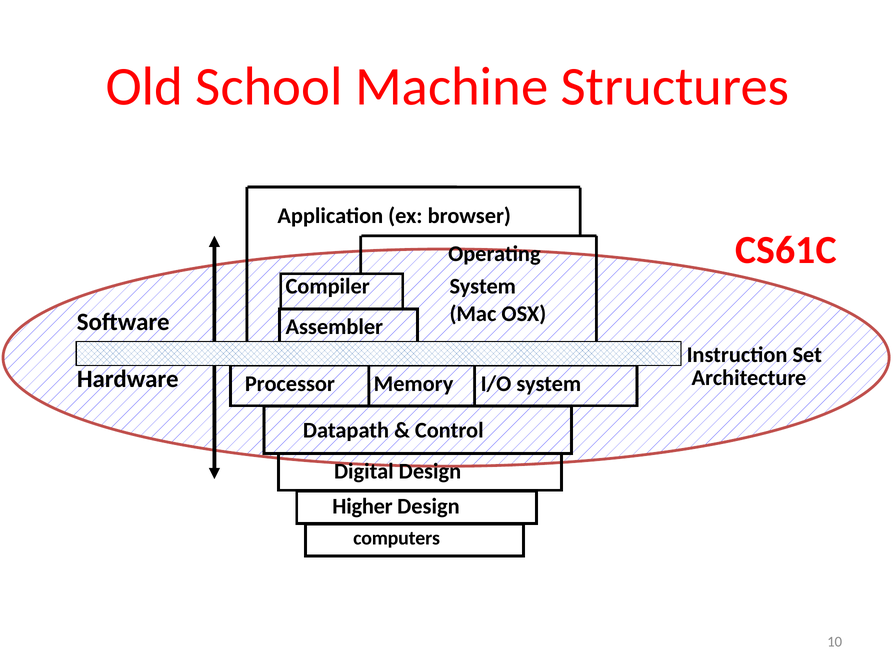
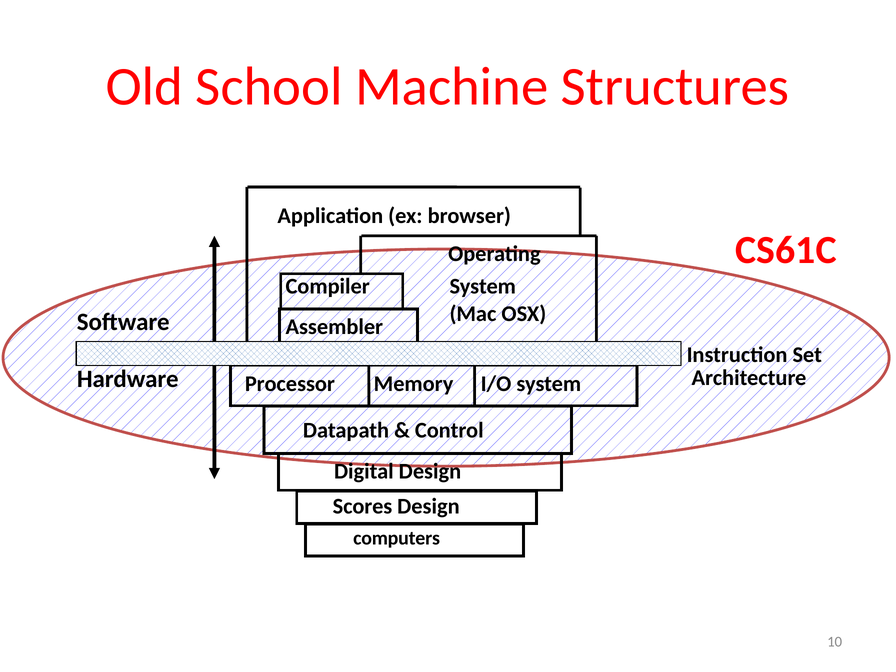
Higher: Higher -> Scores
